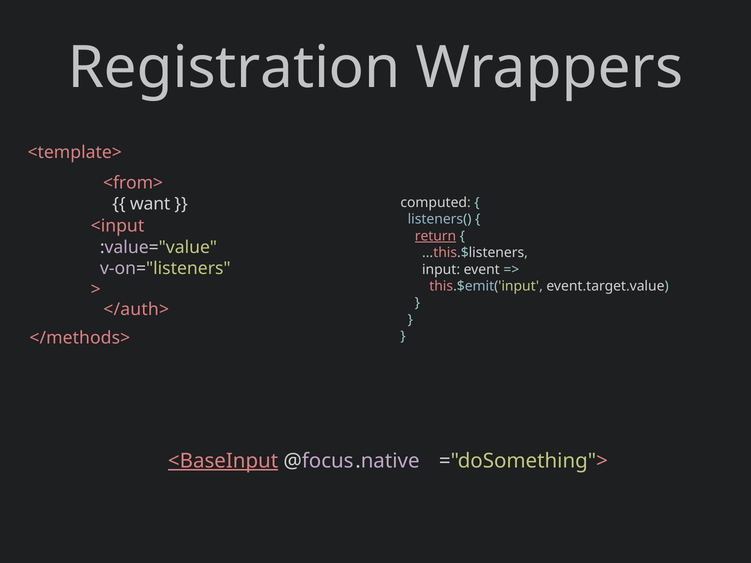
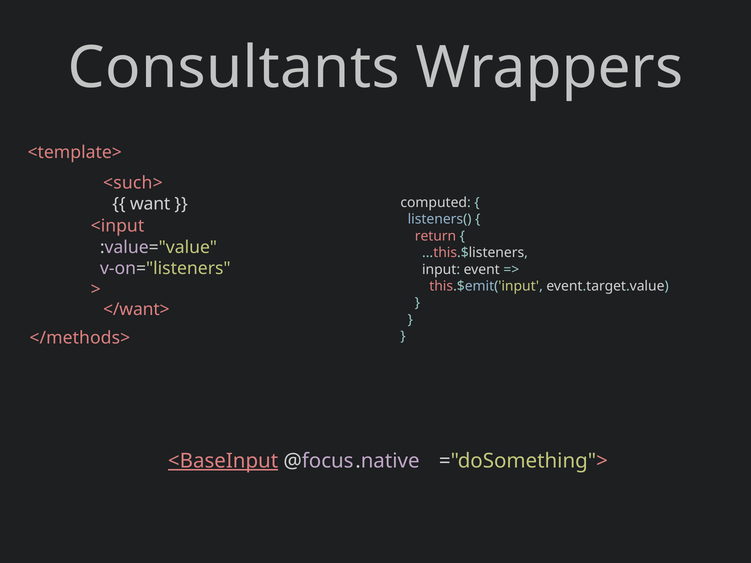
Registration: Registration -> Consultants
<from>: <from> -> <such>
return underline: present -> none
</auth>: </auth> -> </want>
